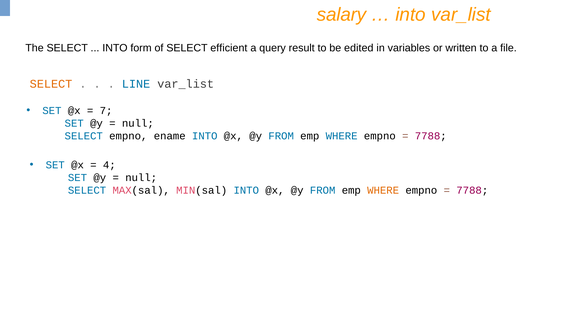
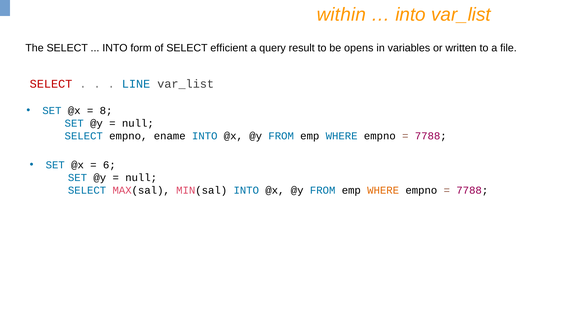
salary: salary -> within
edited: edited -> opens
SELECT at (51, 84) colour: orange -> red
7: 7 -> 8
4: 4 -> 6
